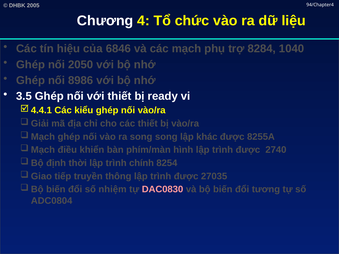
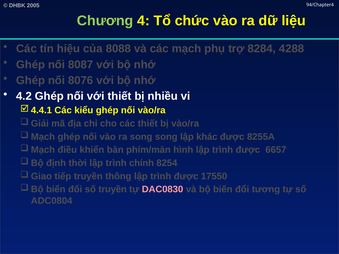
Chương colour: white -> light green
6846: 6846 -> 8088
1040: 1040 -> 4288
2050: 2050 -> 8087
8986: 8986 -> 8076
3.5: 3.5 -> 4.2
ready: ready -> nhiều
2740: 2740 -> 6657
27035: 27035 -> 17550
số nhiệm: nhiệm -> truyền
